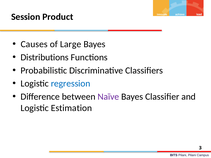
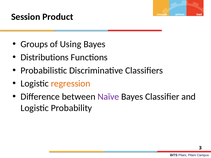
Causes: Causes -> Groups
Large: Large -> Using
regression colour: blue -> orange
Estimation: Estimation -> Probability
